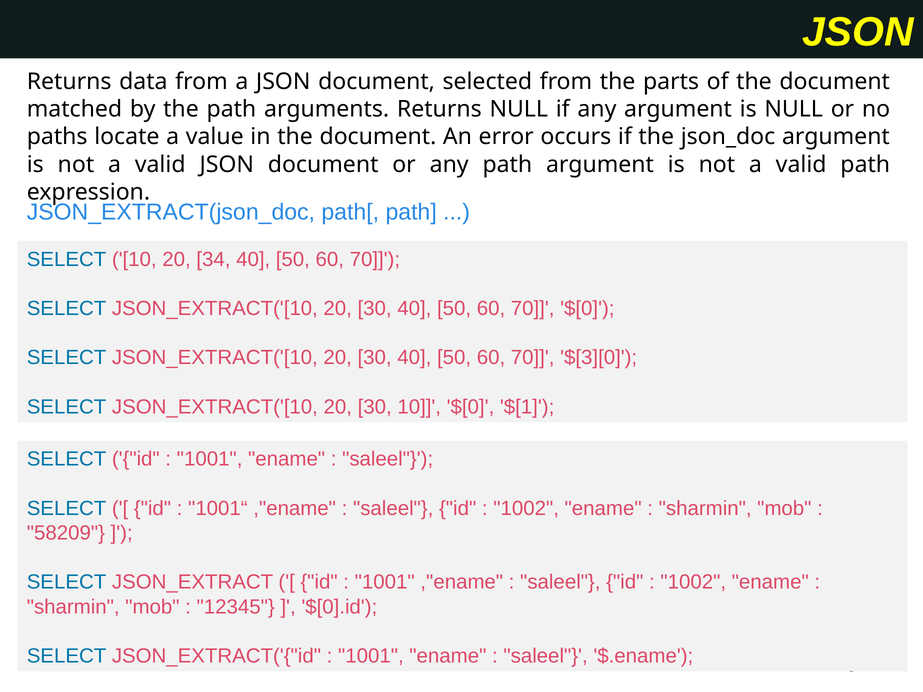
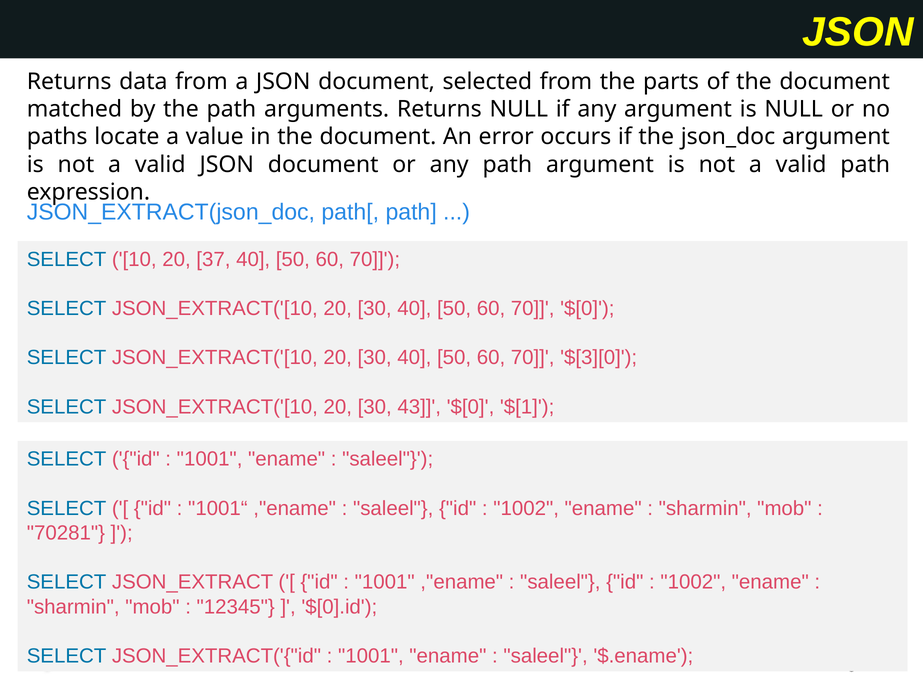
34: 34 -> 37
30 10: 10 -> 43
58209: 58209 -> 70281
